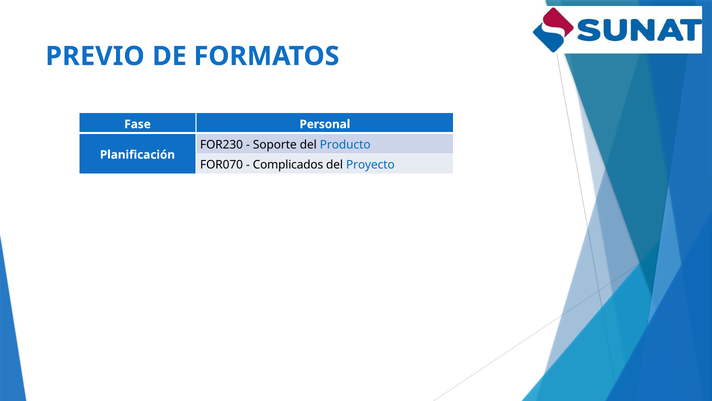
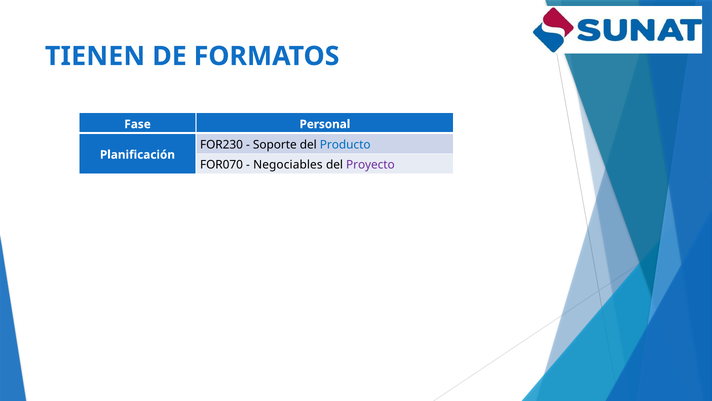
PREVIO: PREVIO -> TIENEN
Complicados: Complicados -> Negociables
Proyecto colour: blue -> purple
